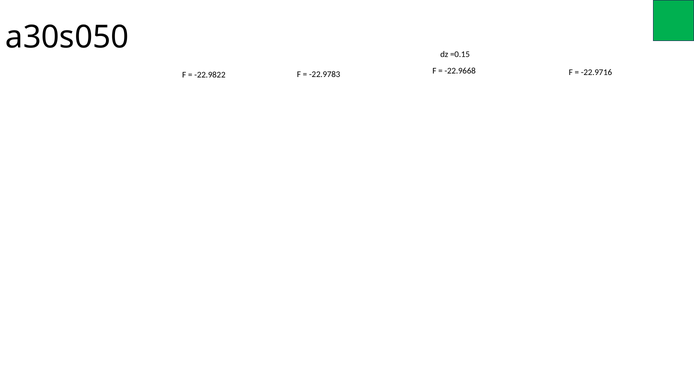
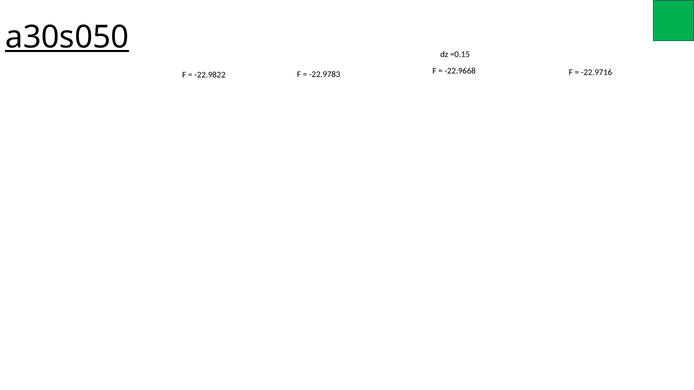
a30s050 underline: none -> present
